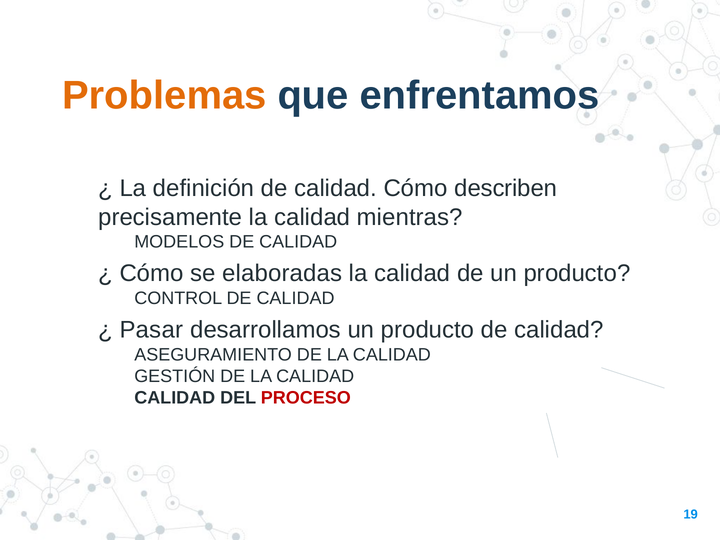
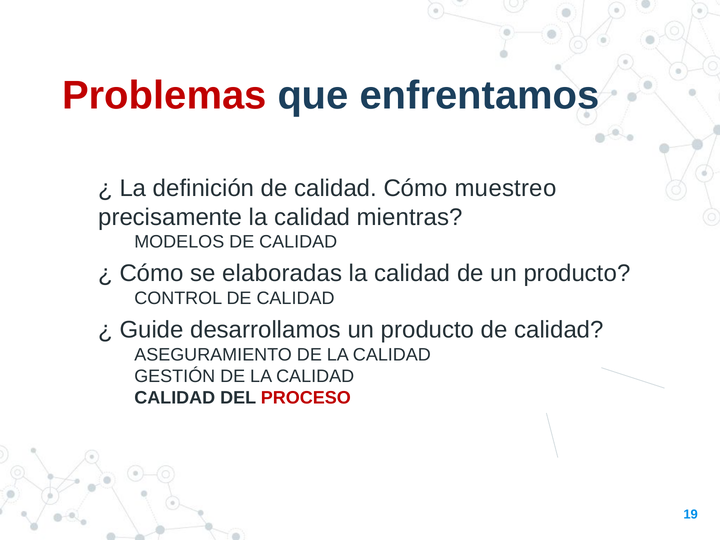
Problemas colour: orange -> red
describen: describen -> muestreo
Pasar: Pasar -> Guide
